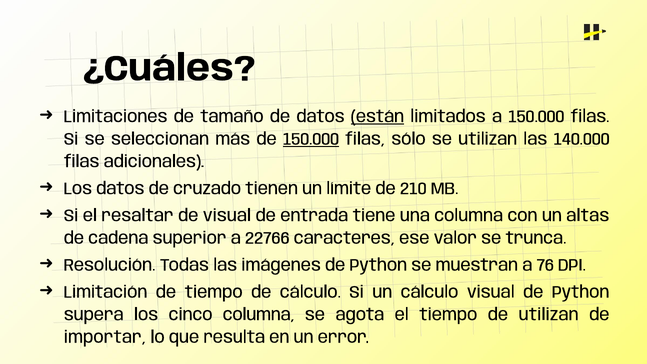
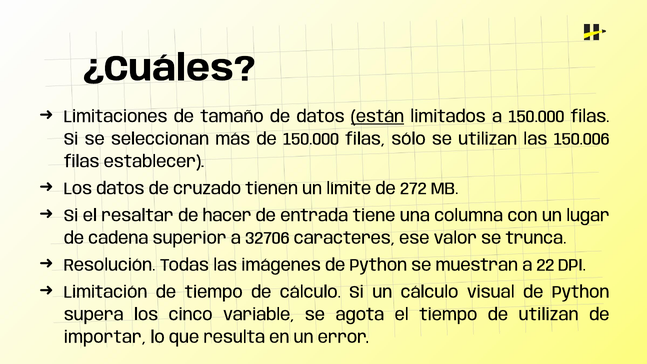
150.000 at (311, 139) underline: present -> none
140.000: 140.000 -> 150.006
adicionales: adicionales -> establecer
210: 210 -> 272
de visual: visual -> hacer
altas: altas -> lugar
22766: 22766 -> 32706
76: 76 -> 22
cinco columna: columna -> variable
